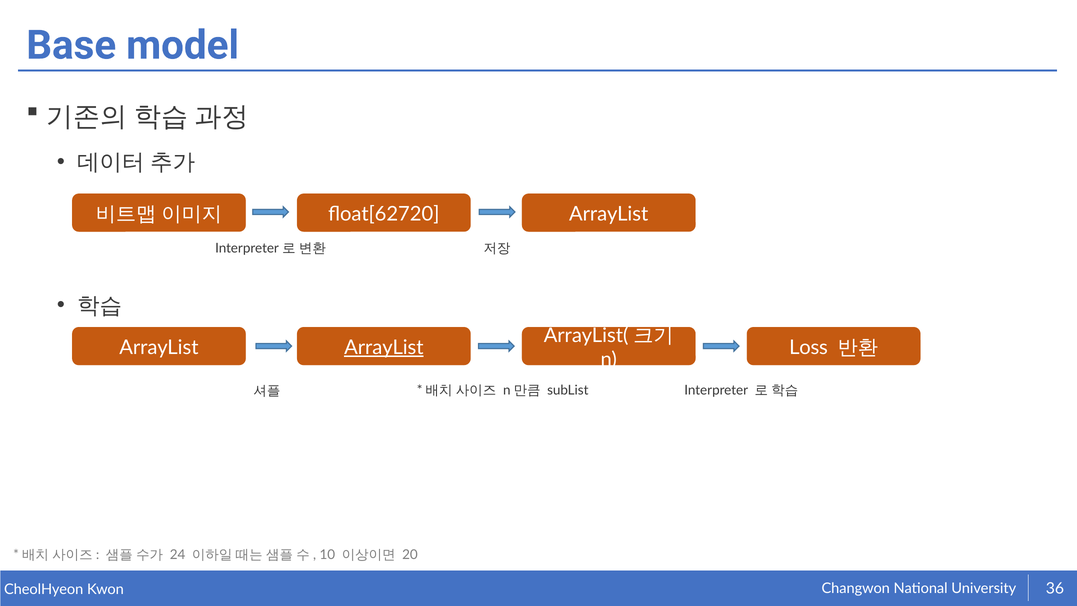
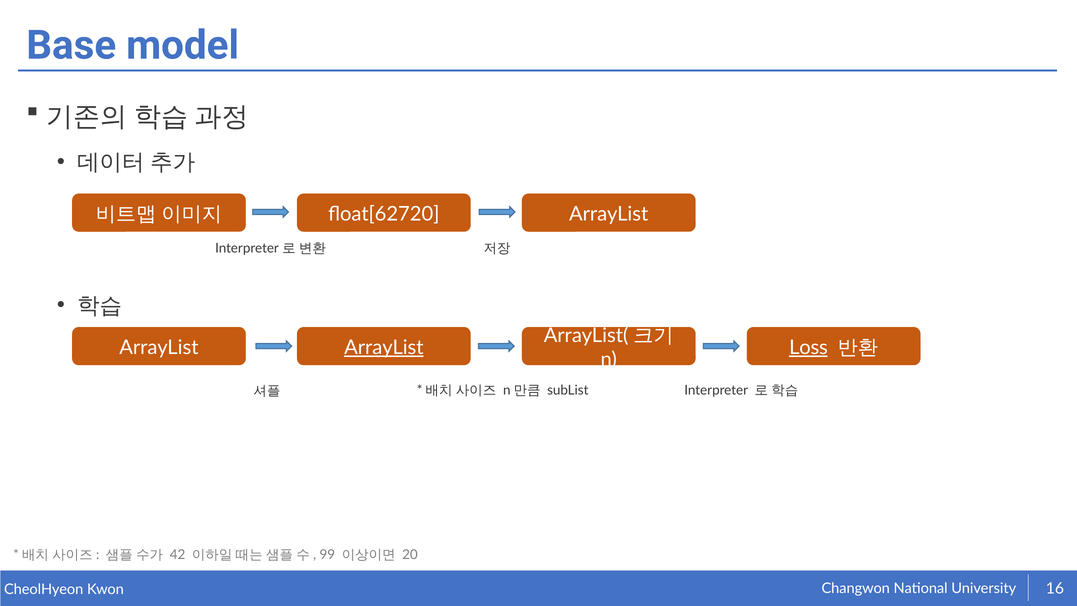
Loss underline: none -> present
24: 24 -> 42
10: 10 -> 99
36: 36 -> 16
